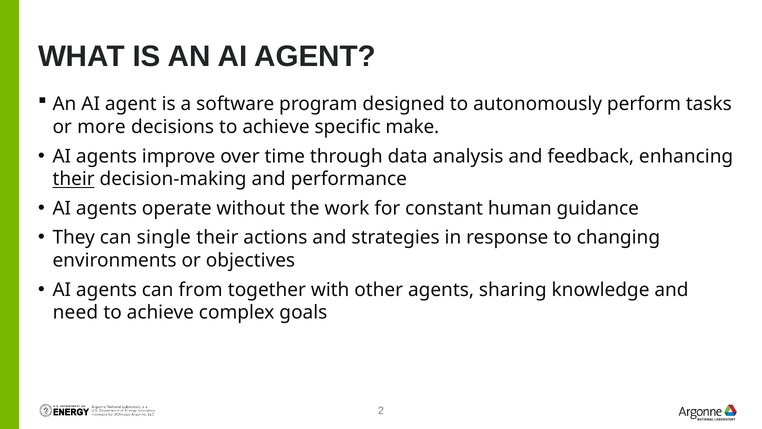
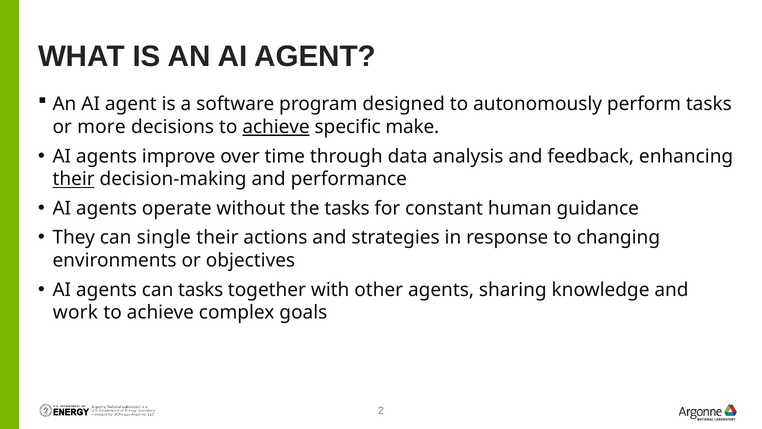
achieve at (276, 127) underline: none -> present
the work: work -> tasks
can from: from -> tasks
need: need -> work
